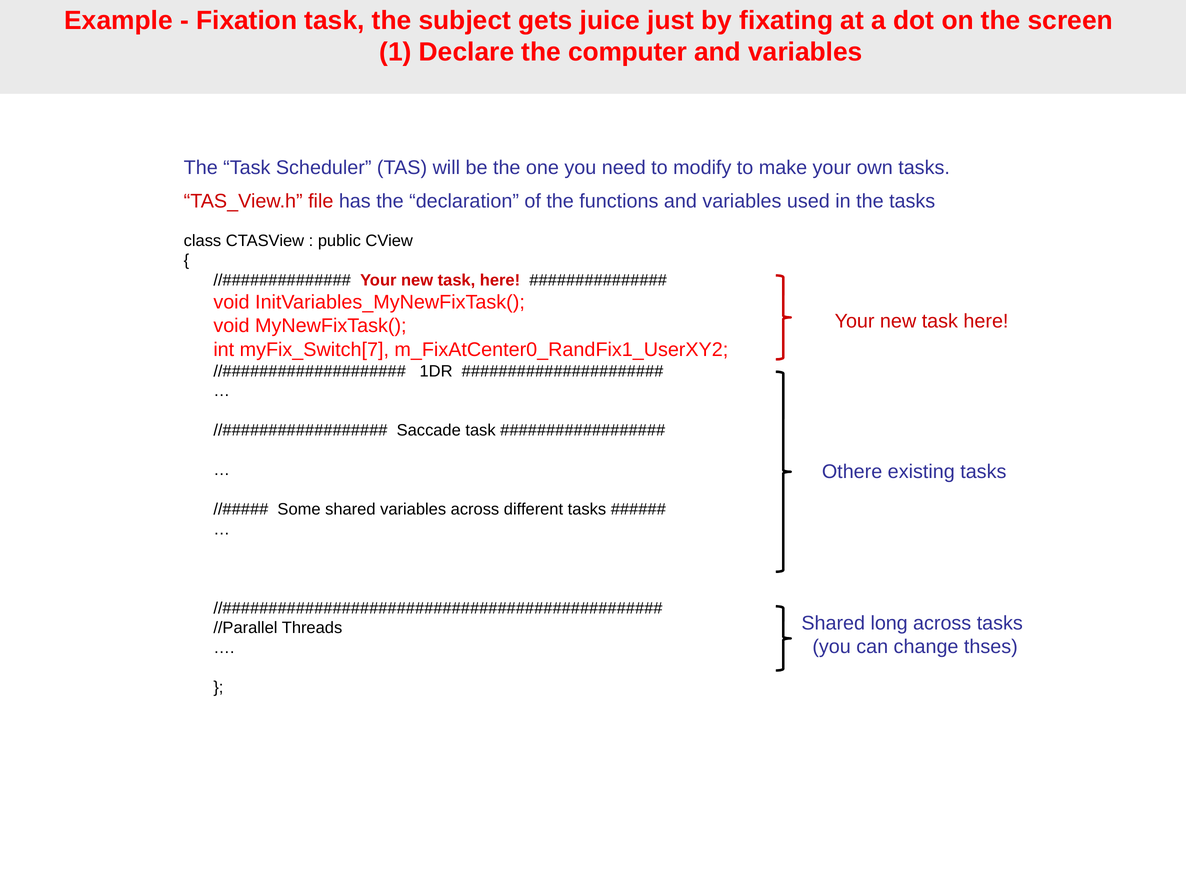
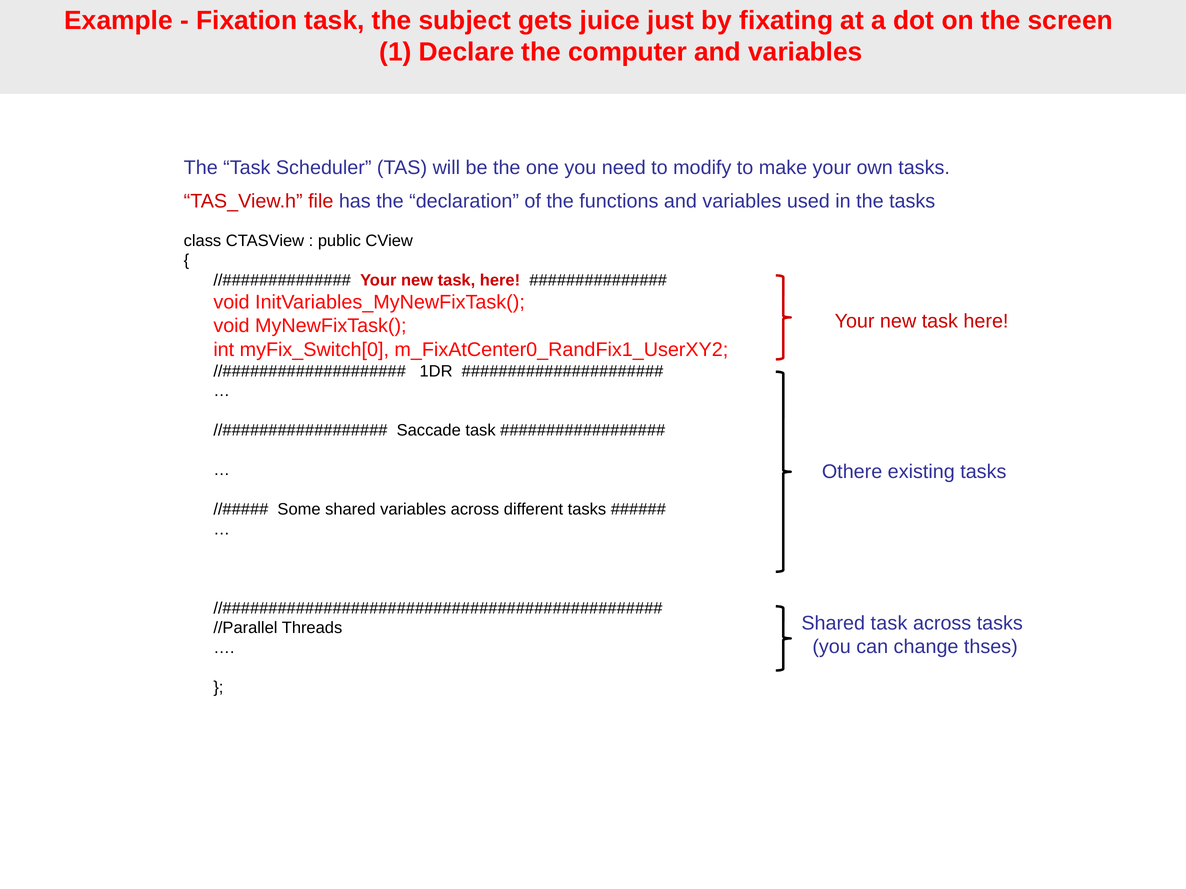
myFix_Switch[7: myFix_Switch[7 -> myFix_Switch[0
Shared long: long -> task
